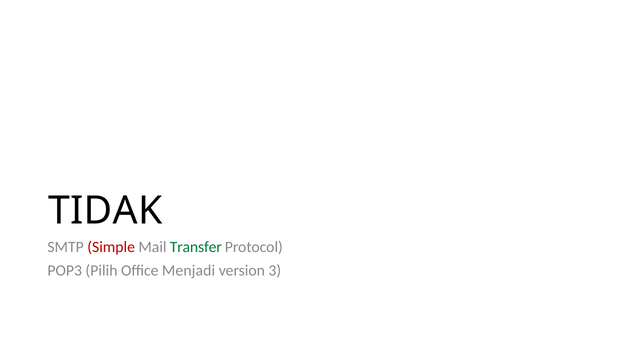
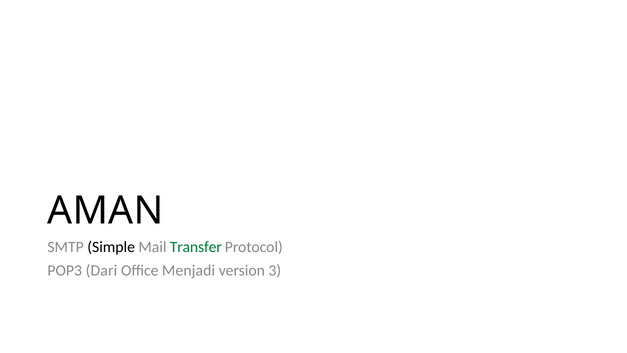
TIDAK: TIDAK -> AMAN
Simple colour: red -> black
Pilih: Pilih -> Dari
